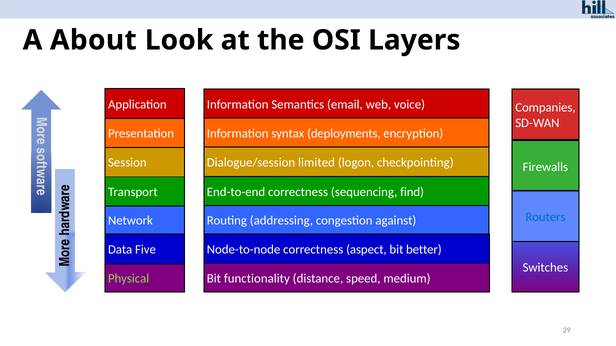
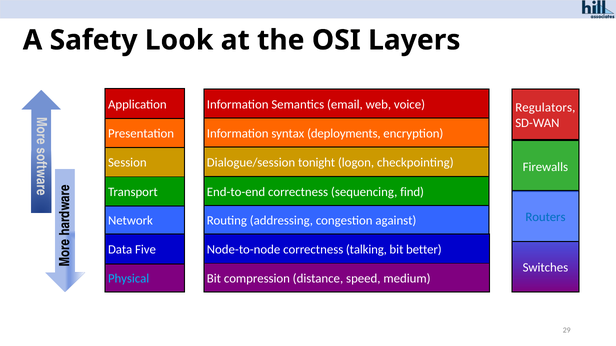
About: About -> Safety
Companies: Companies -> Regulators
limited: limited -> tonight
aspect: aspect -> talking
Physical colour: light green -> light blue
functionality: functionality -> compression
